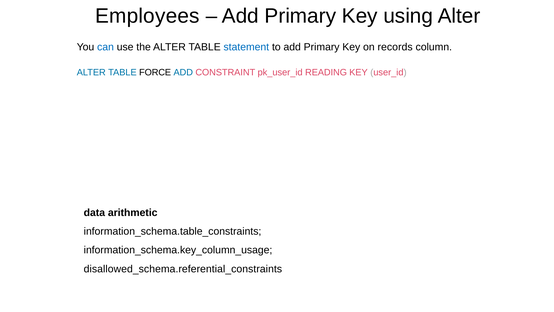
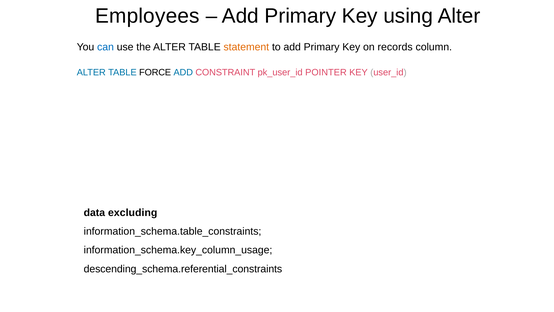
statement colour: blue -> orange
READING: READING -> POINTER
arithmetic: arithmetic -> excluding
disallowed_schema.referential_constraints: disallowed_schema.referential_constraints -> descending_schema.referential_constraints
